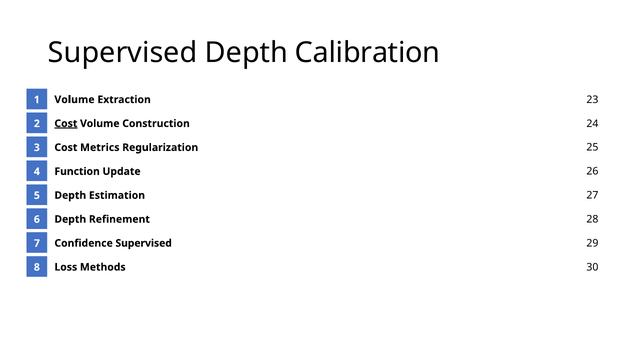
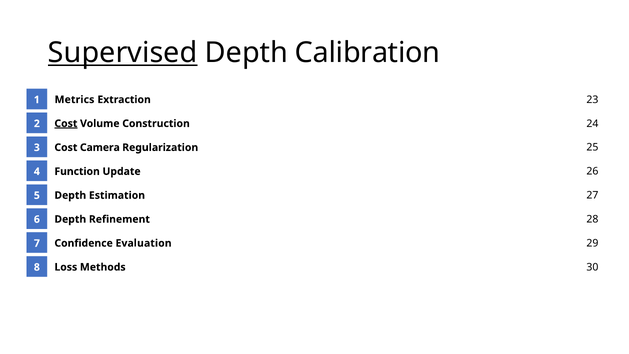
Supervised at (123, 53) underline: none -> present
Volume at (74, 100): Volume -> Metrics
Metrics: Metrics -> Camera
Confidence Supervised: Supervised -> Evaluation
